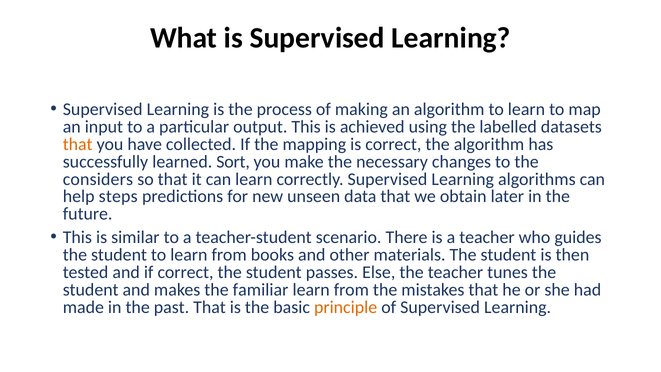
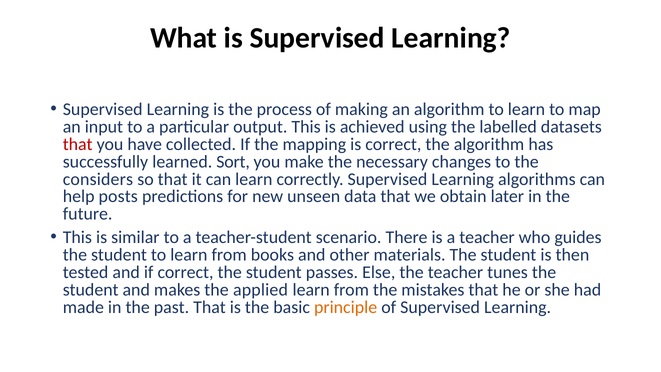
that at (78, 144) colour: orange -> red
steps: steps -> posts
familiar: familiar -> applied
